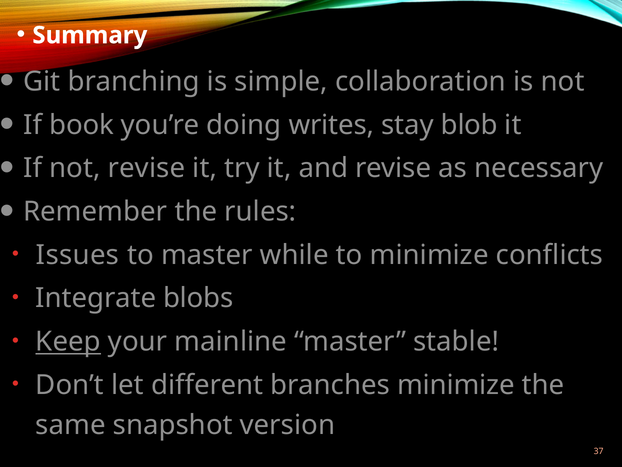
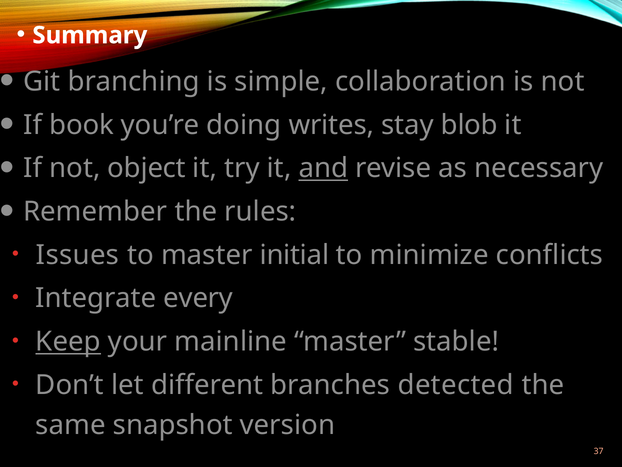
not revise: revise -> object
and underline: none -> present
while: while -> initial
blobs: blobs -> every
branches minimize: minimize -> detected
